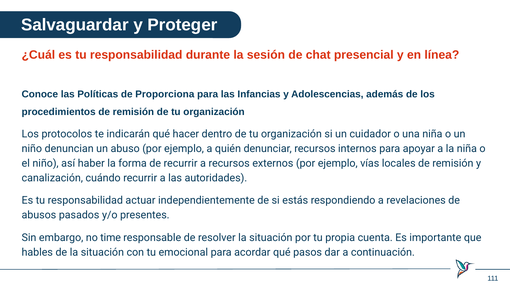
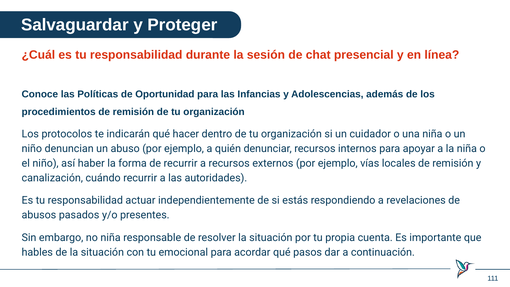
Proporciona: Proporciona -> Oportunidad
no time: time -> niña
